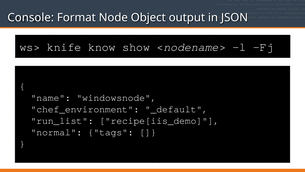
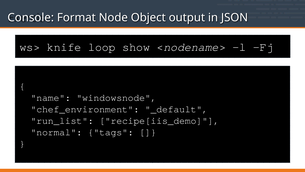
know: know -> loop
